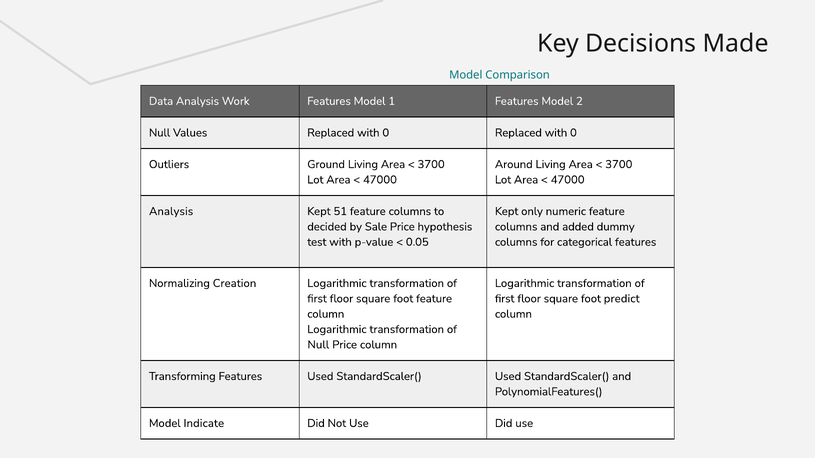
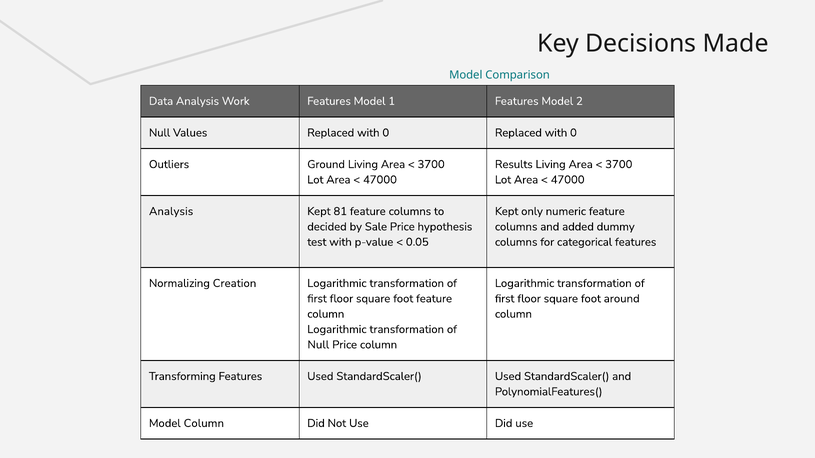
Around: Around -> Results
51: 51 -> 81
predict: predict -> around
Model Indicate: Indicate -> Column
